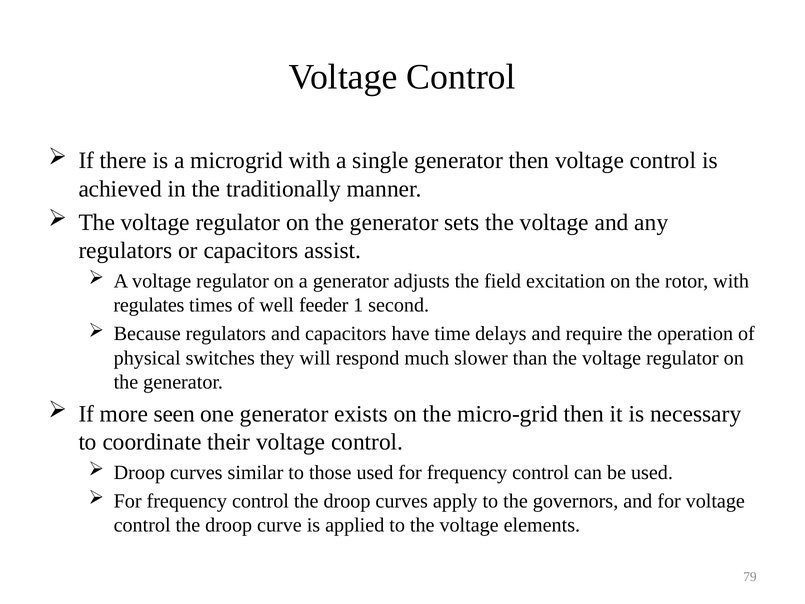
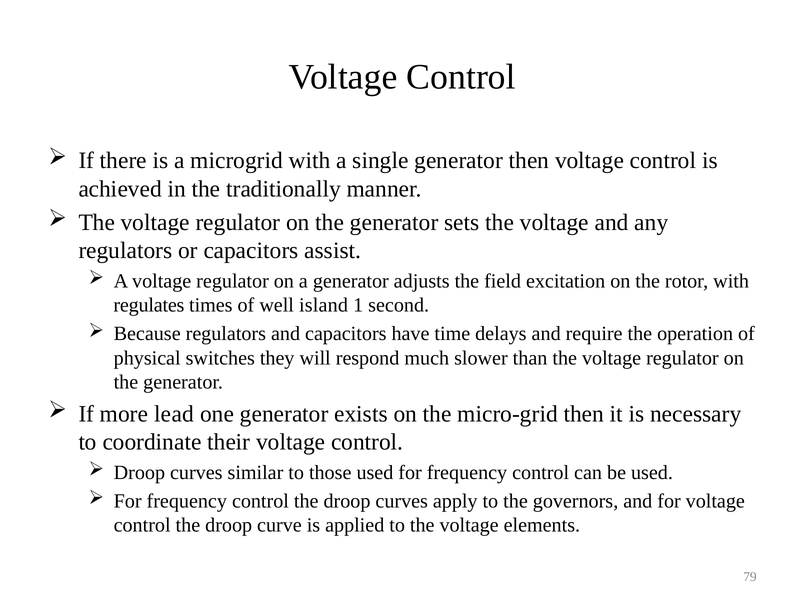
feeder: feeder -> island
seen: seen -> lead
